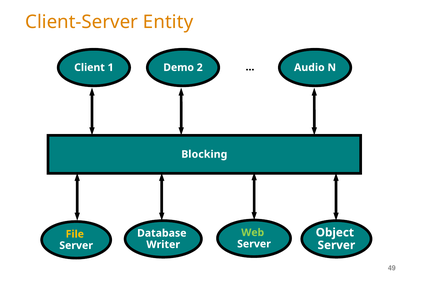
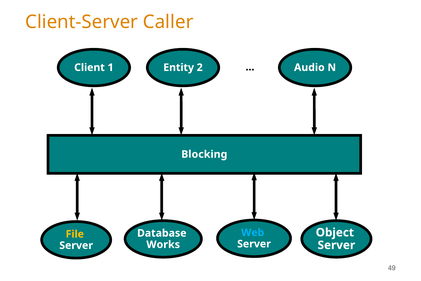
Entity: Entity -> Caller
Demo: Demo -> Entity
Web colour: light green -> light blue
Writer: Writer -> Works
